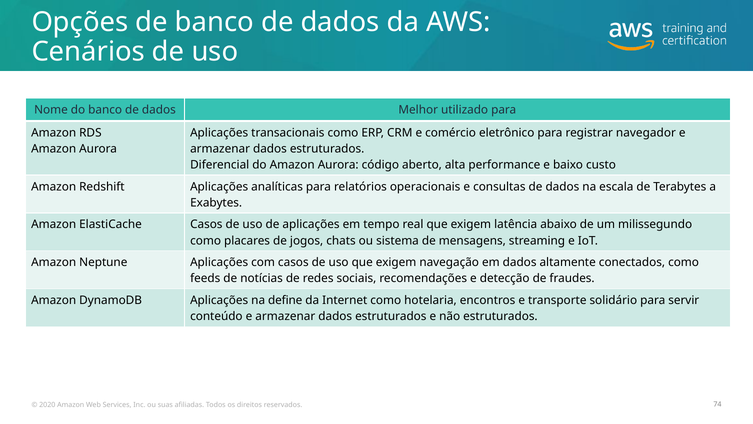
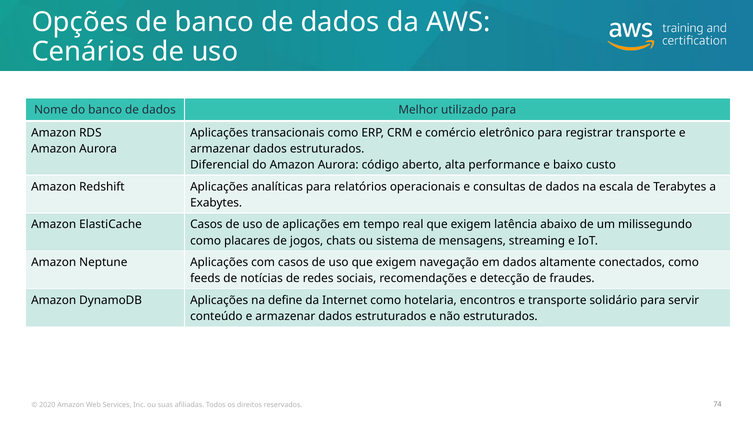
registrar navegador: navegador -> transporte
